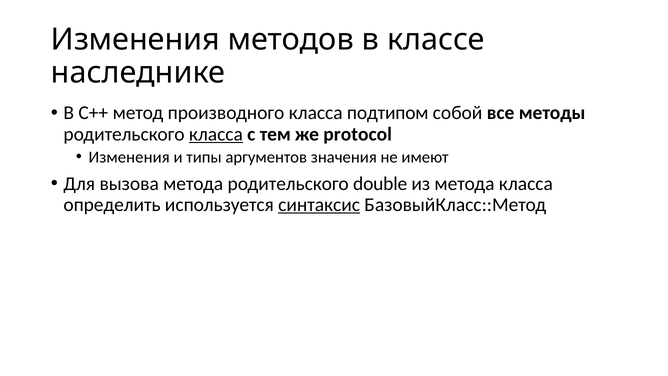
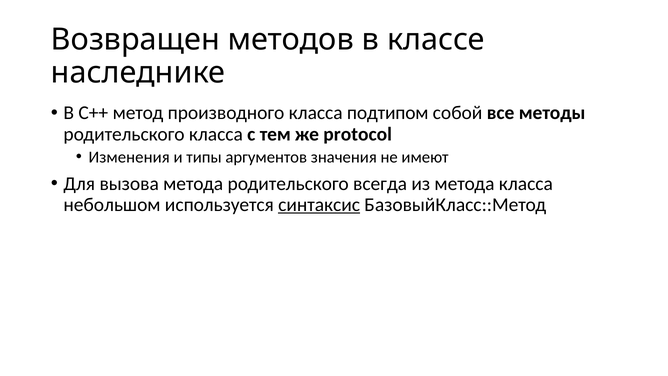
Изменения at (135, 40): Изменения -> Возвращен
класса at (216, 134) underline: present -> none
double: double -> всегда
определить: определить -> небольшом
